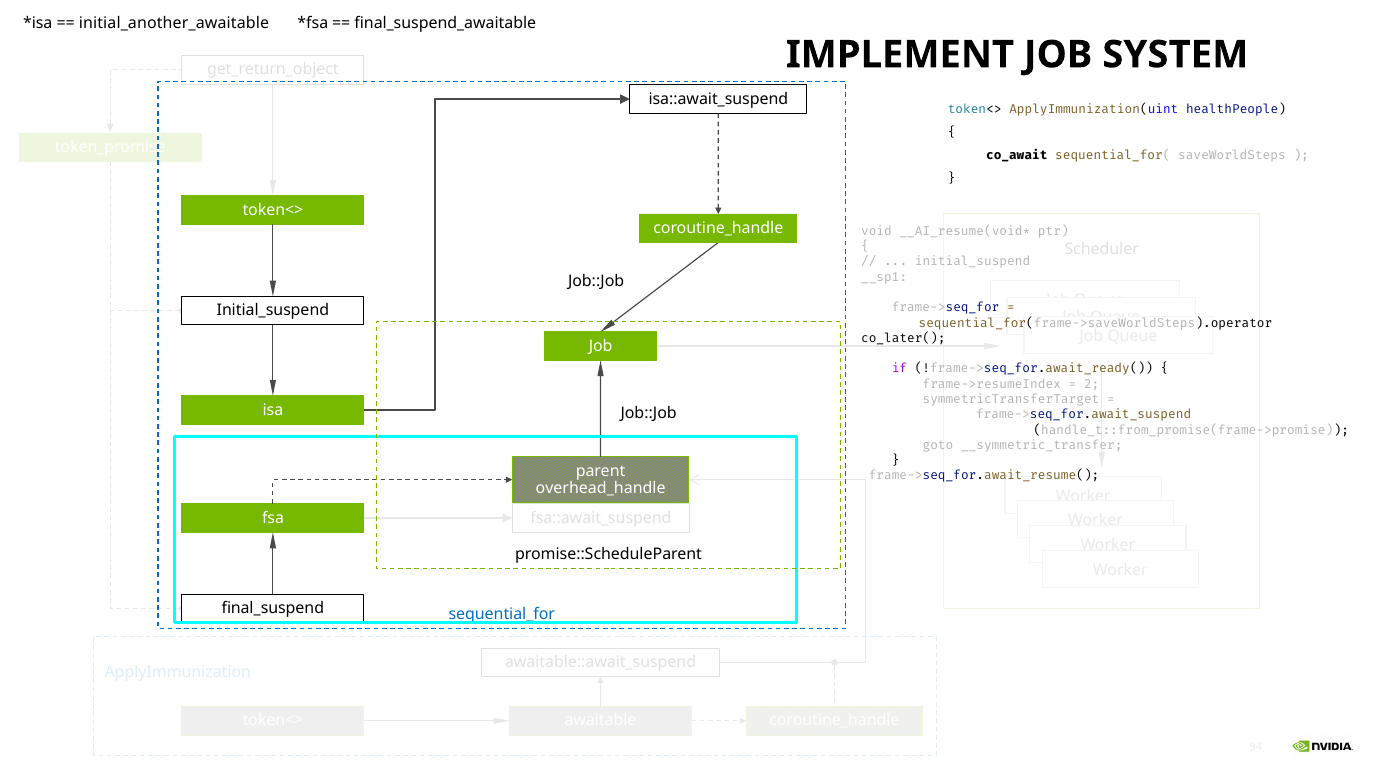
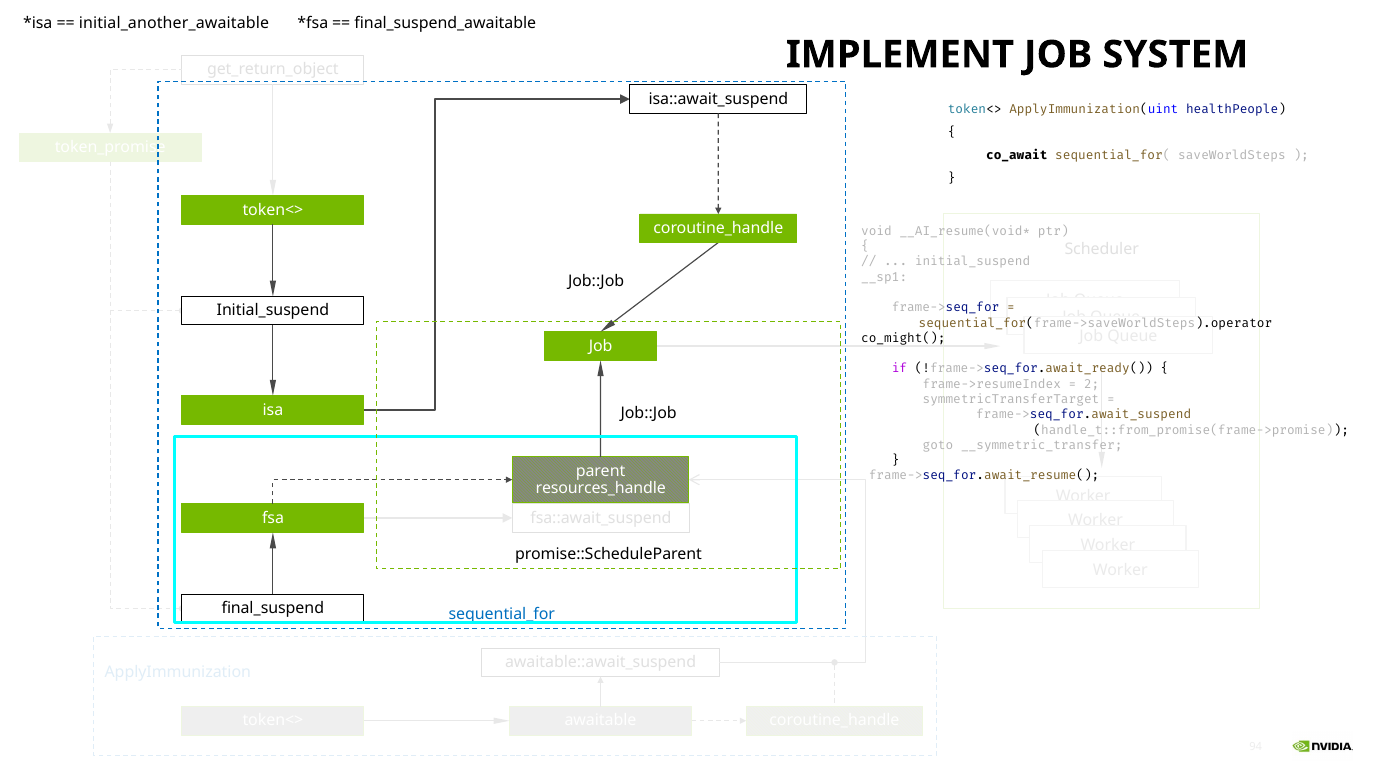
co_later(: co_later( -> co_might(
overhead_handle: overhead_handle -> resources_handle
